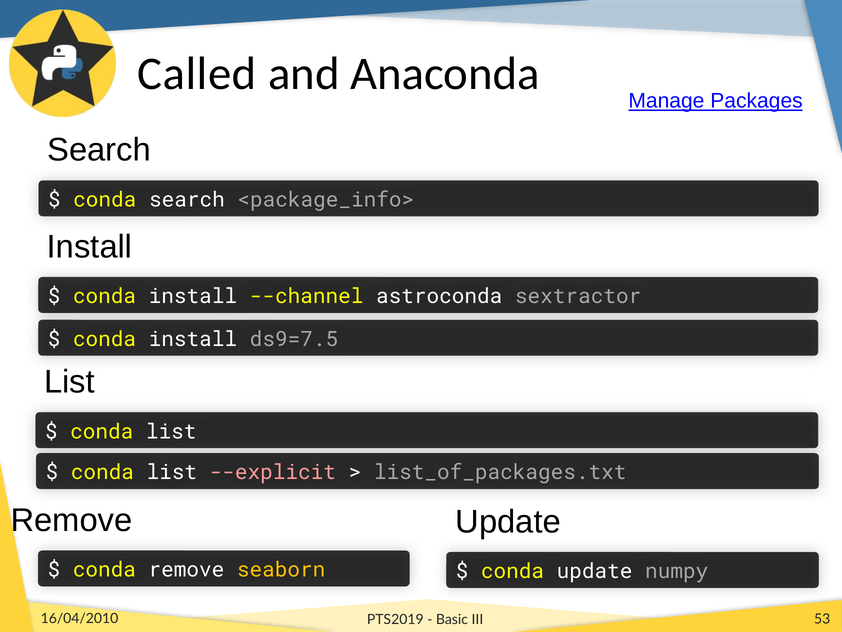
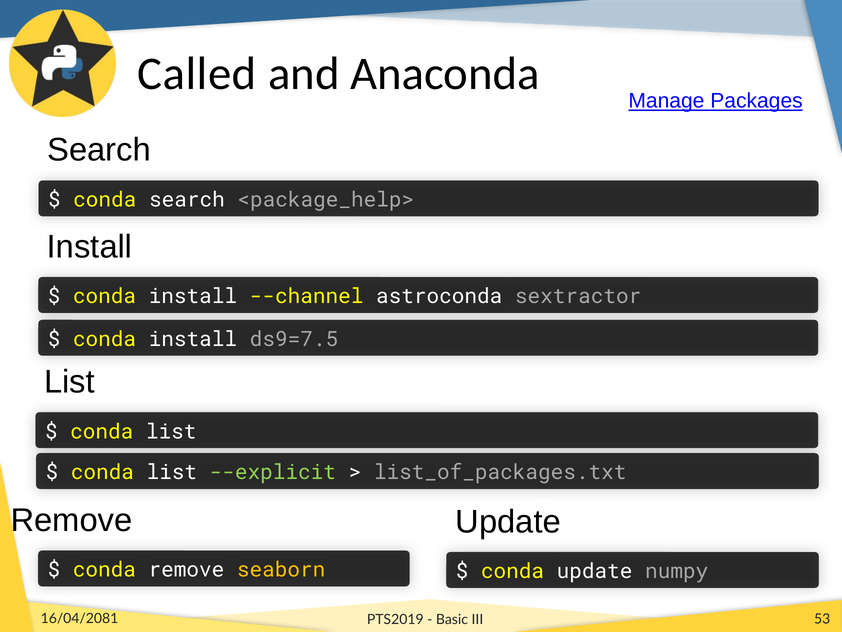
<package_info>: <package_info> -> <package_help>
--explicit colour: pink -> light green
16/04/2010: 16/04/2010 -> 16/04/2081
